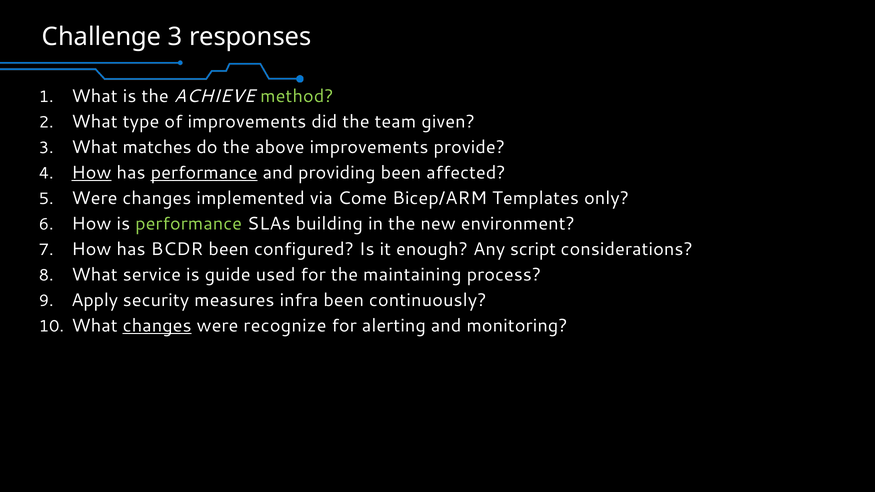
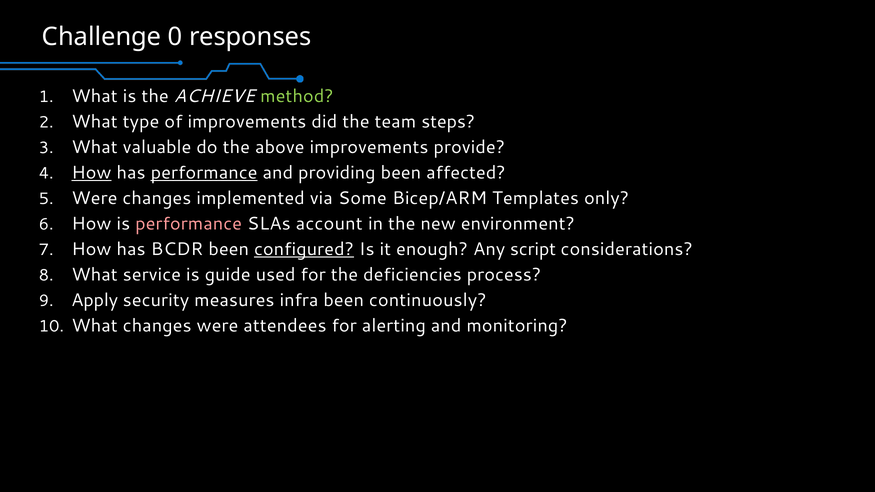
Challenge 3: 3 -> 0
given: given -> steps
matches: matches -> valuable
Come: Come -> Some
performance at (189, 224) colour: light green -> pink
building: building -> account
configured underline: none -> present
maintaining: maintaining -> deficiencies
changes at (157, 326) underline: present -> none
recognize: recognize -> attendees
